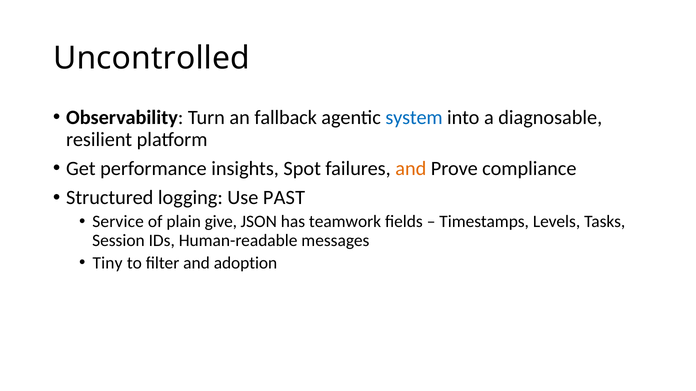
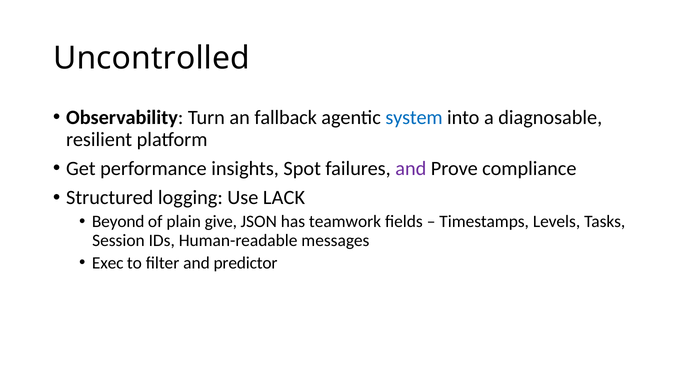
and at (411, 169) colour: orange -> purple
PAST: PAST -> LACK
Service: Service -> Beyond
Tiny: Tiny -> Exec
adoption: adoption -> predictor
